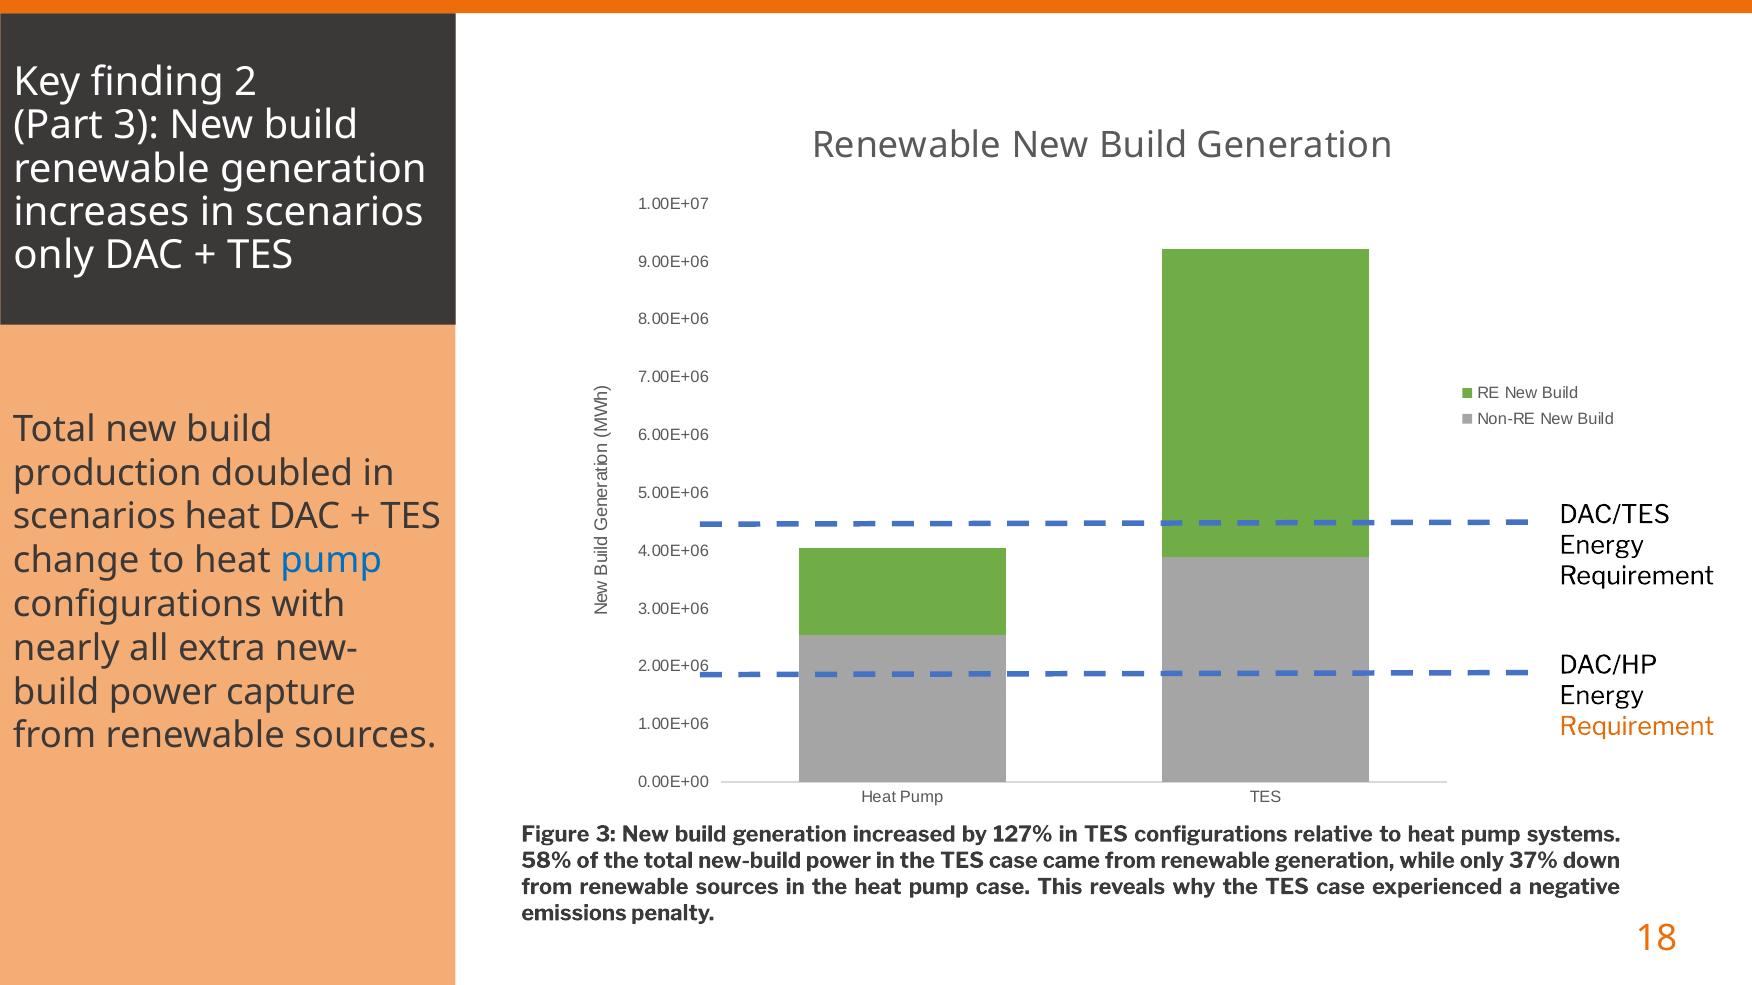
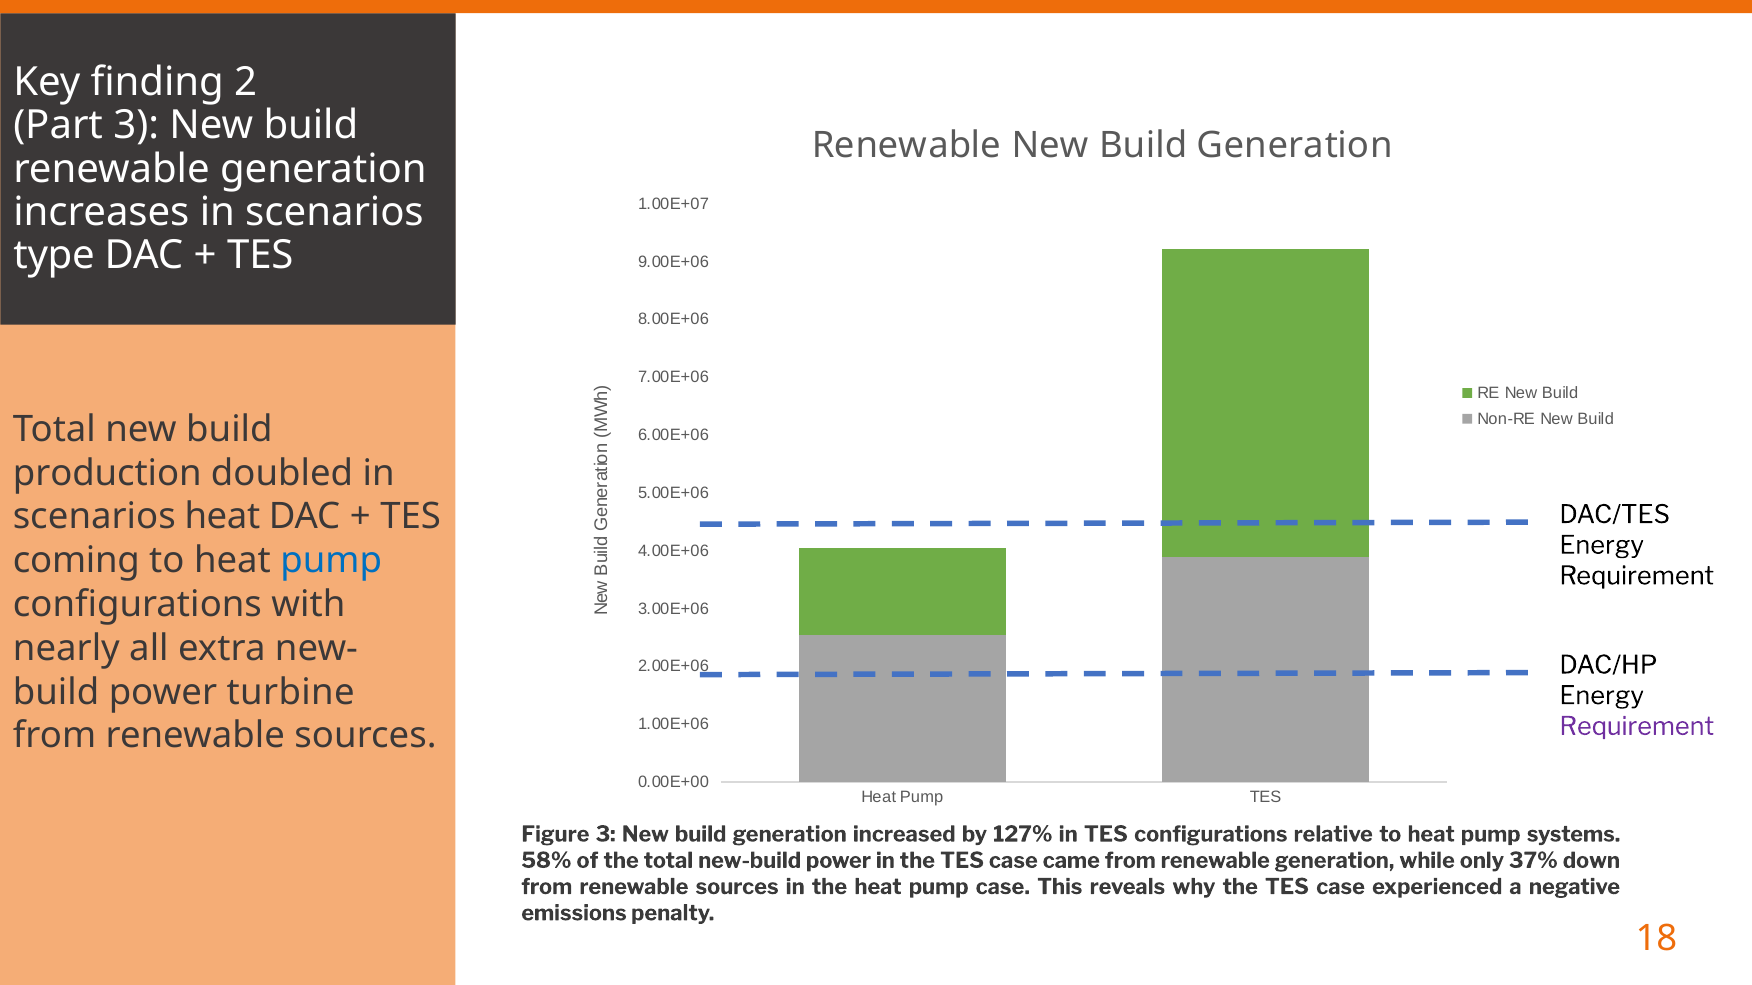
only at (54, 256): only -> type
change: change -> coming
capture: capture -> turbine
Requirement at (1637, 727) colour: orange -> purple
